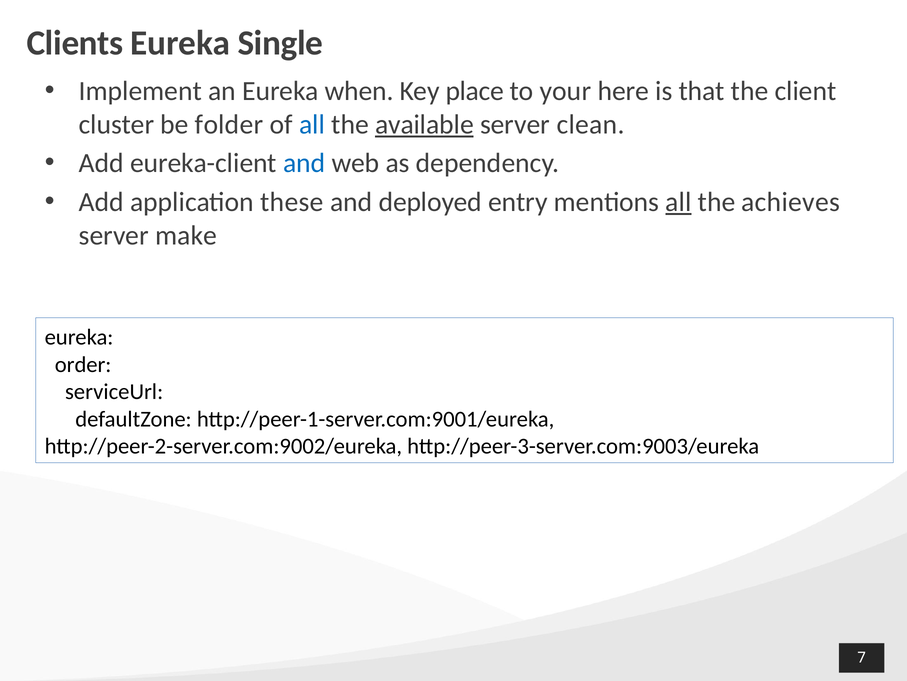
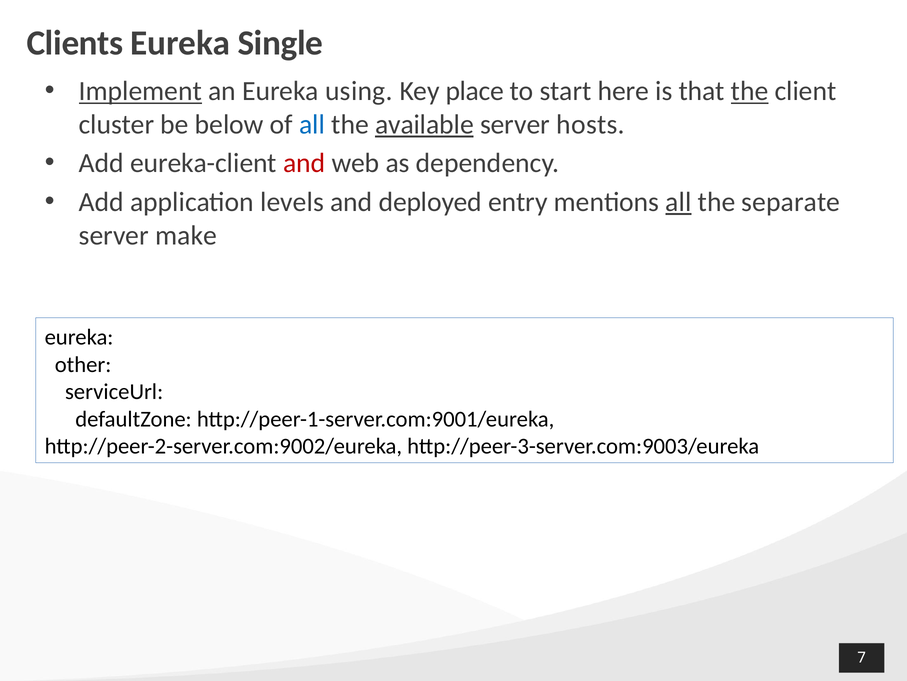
Implement underline: none -> present
when: when -> using
your: your -> start
the at (750, 91) underline: none -> present
folder: folder -> below
clean: clean -> hosts
and at (304, 163) colour: blue -> red
these: these -> levels
achieves: achieves -> separate
order: order -> other
